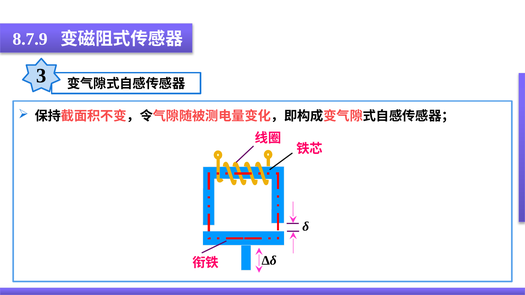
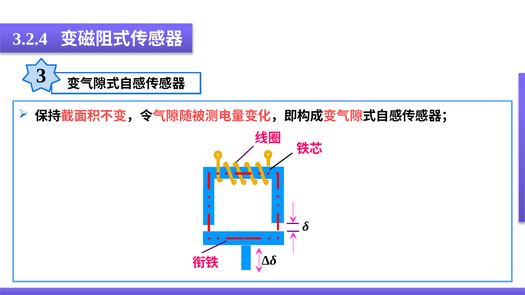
8.7.9: 8.7.9 -> 3.2.4
